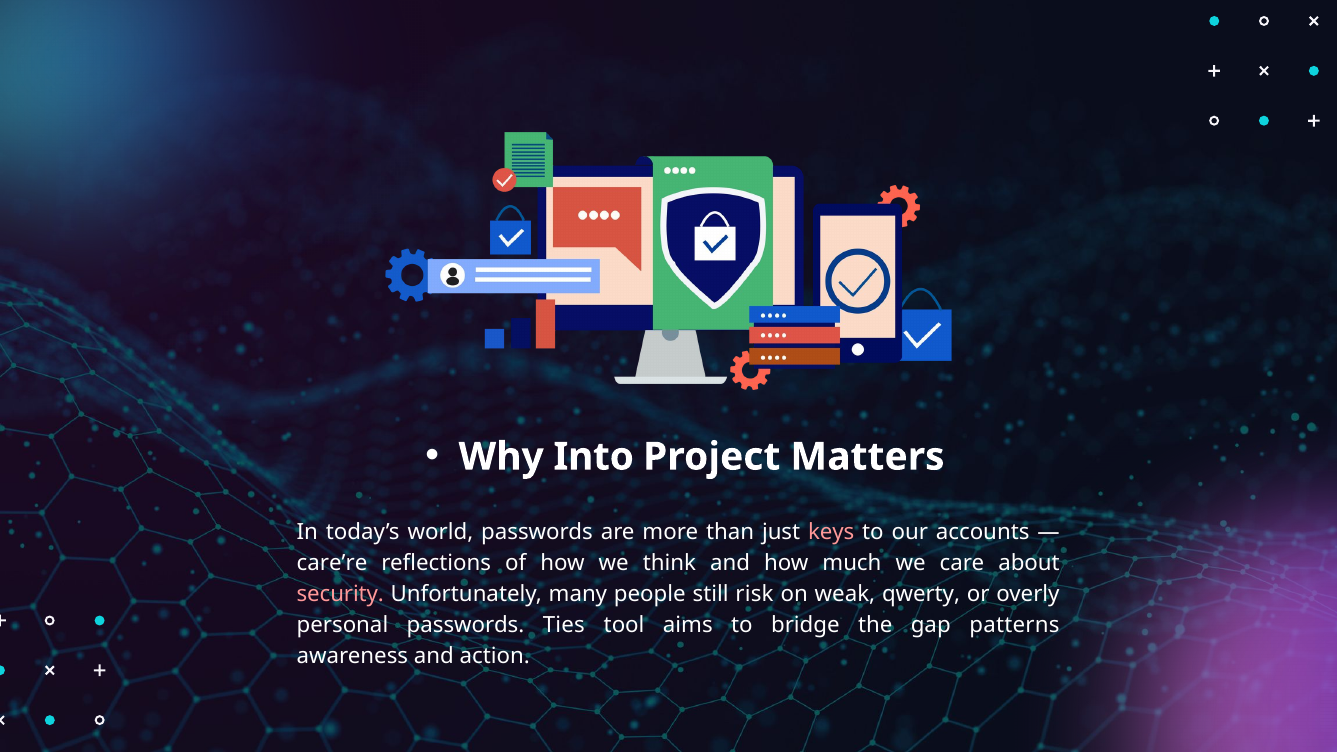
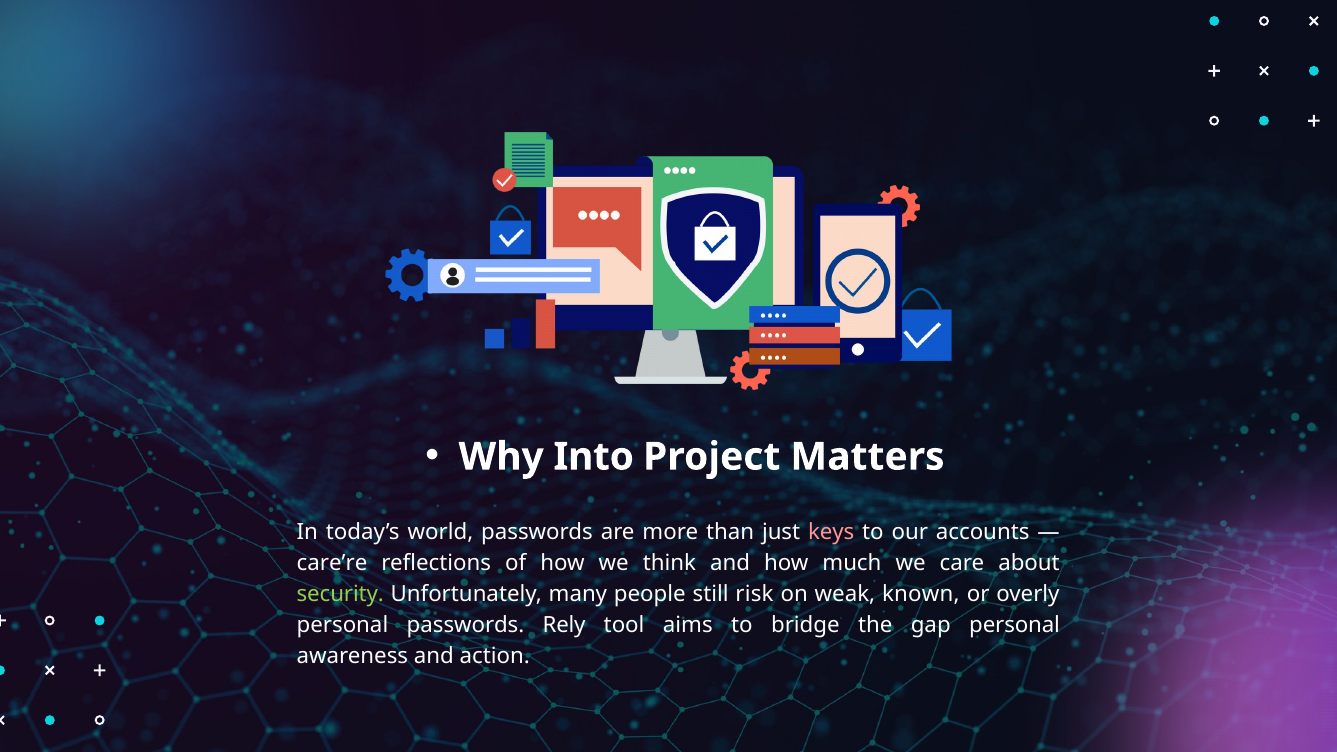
security colour: pink -> light green
qwerty: qwerty -> known
Ties: Ties -> Rely
gap patterns: patterns -> personal
